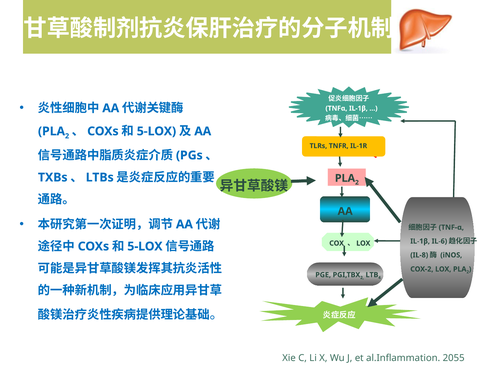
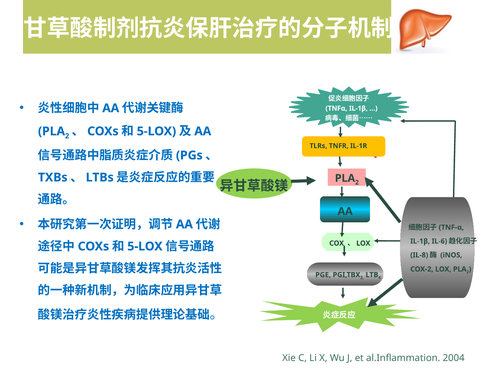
2055: 2055 -> 2004
